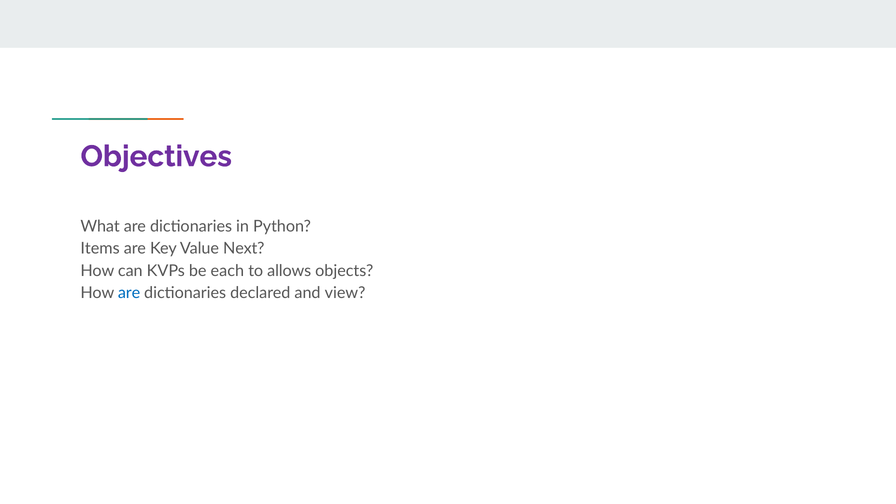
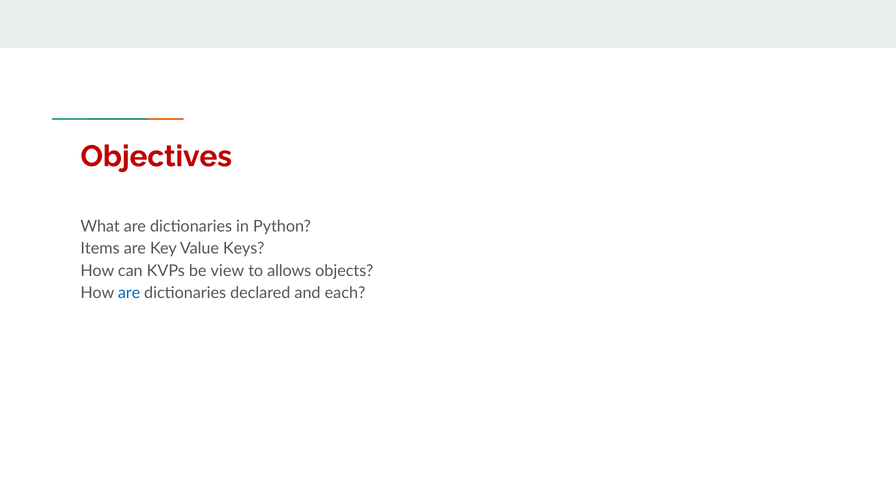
Objectives colour: purple -> red
Next: Next -> Keys
each: each -> view
view: view -> each
